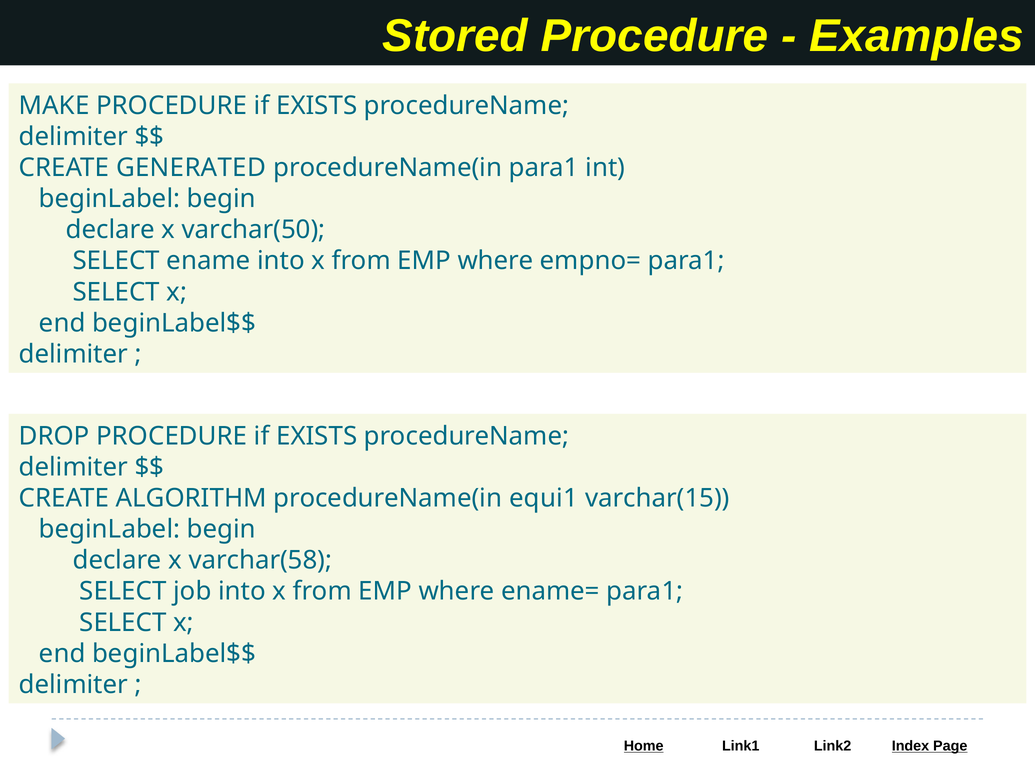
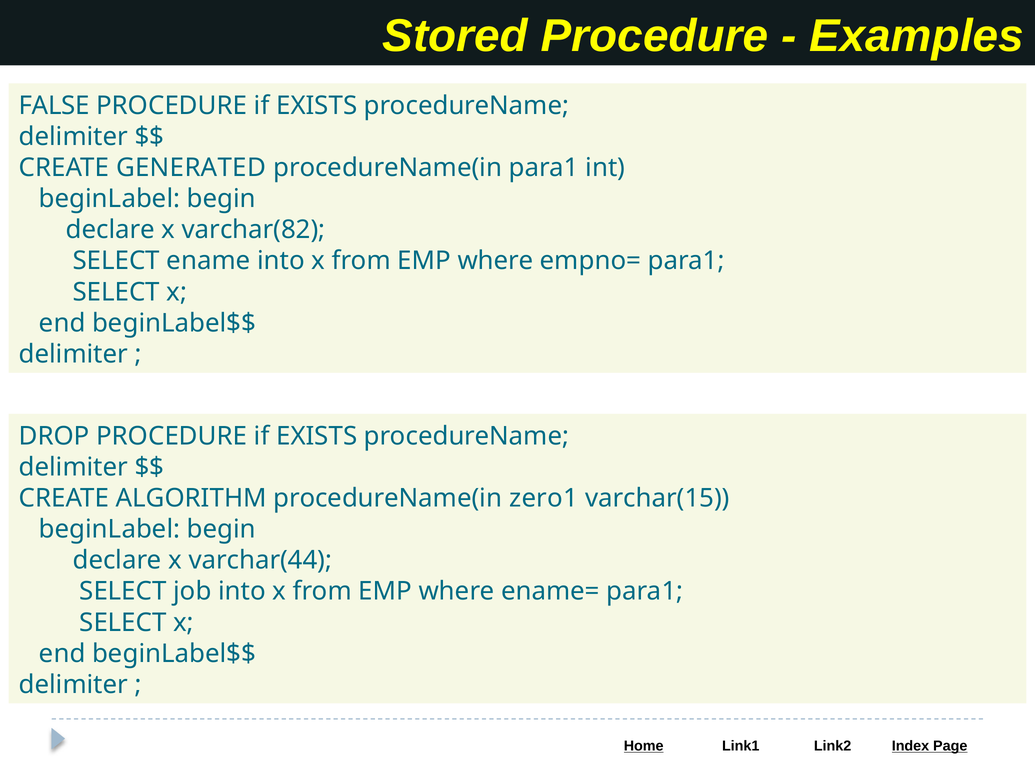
MAKE: MAKE -> FALSE
varchar(50: varchar(50 -> varchar(82
equi1: equi1 -> zero1
varchar(58: varchar(58 -> varchar(44
